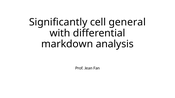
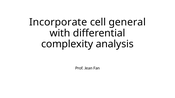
Significantly: Significantly -> Incorporate
markdown: markdown -> complexity
